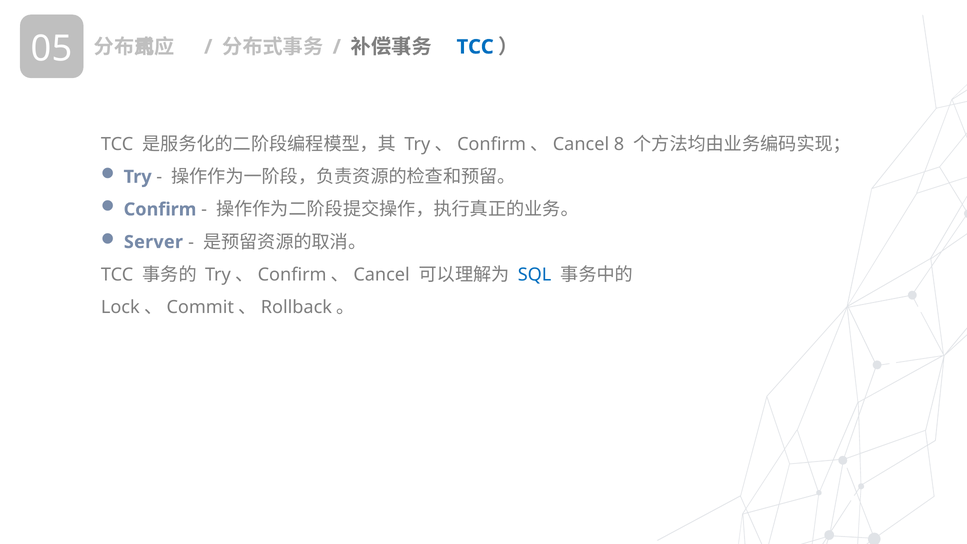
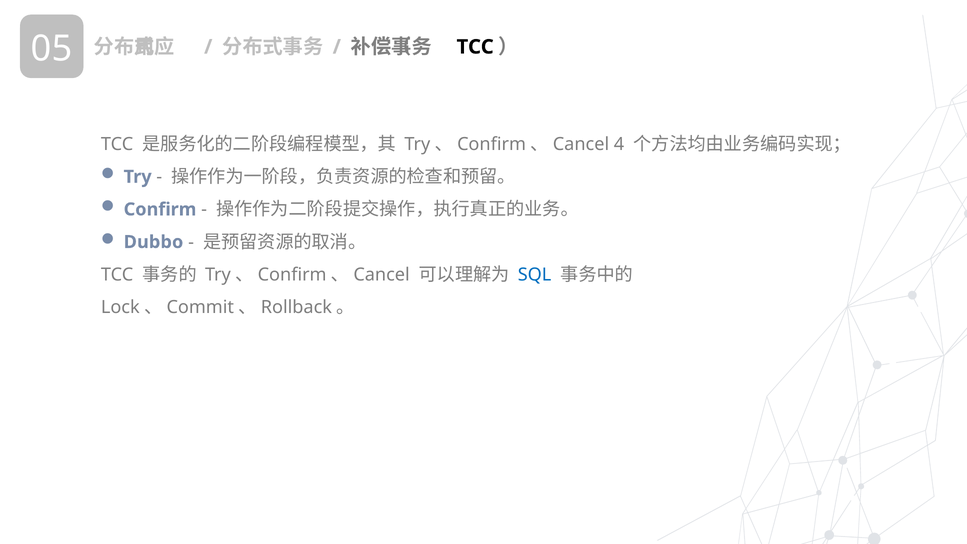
TCC at (475, 47) colour: blue -> black
8: 8 -> 4
Server: Server -> Dubbo
